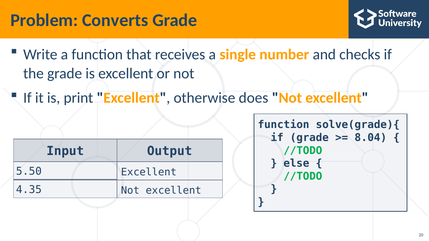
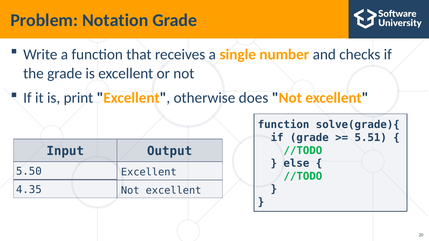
Converts: Converts -> Notation
8.04: 8.04 -> 5.51
